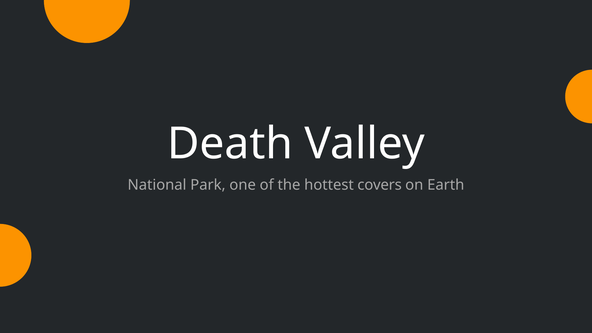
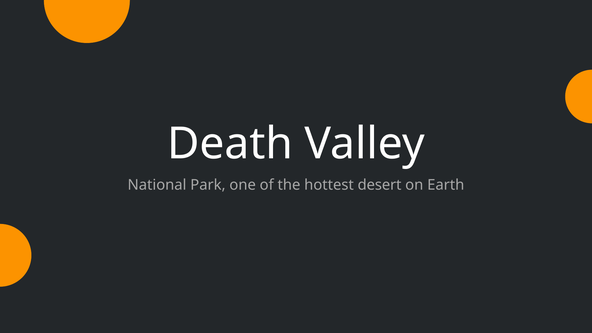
covers: covers -> desert
